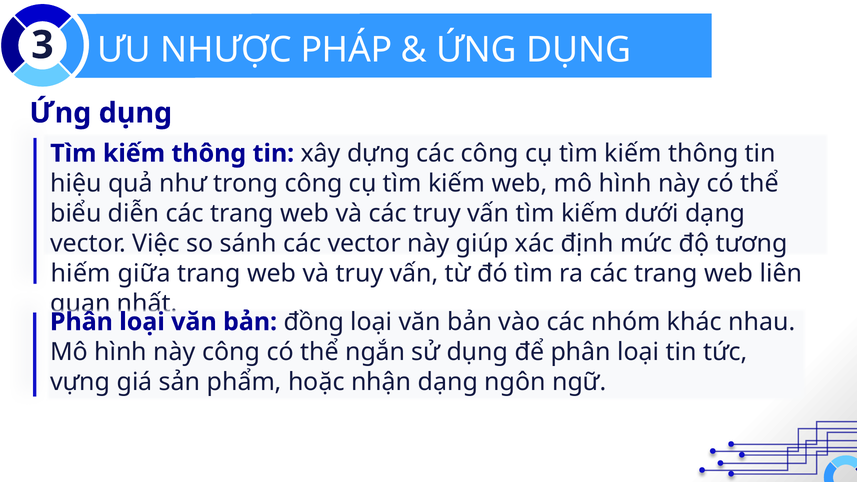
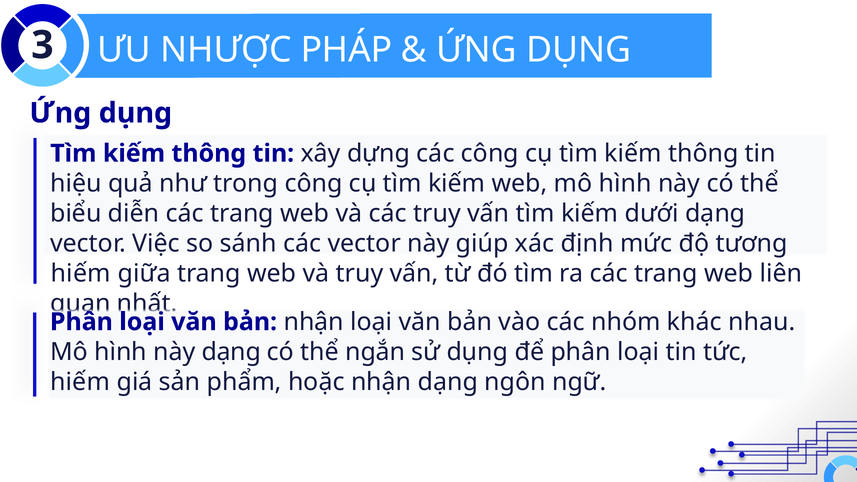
bản đồng: đồng -> nhận
này công: công -> dạng
vựng at (80, 382): vựng -> hiếm
